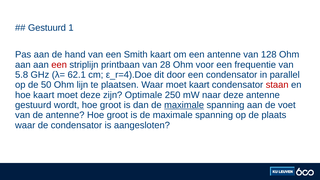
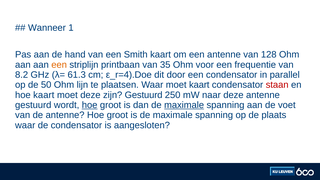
Gestuurd at (47, 28): Gestuurd -> Wanneer
een at (59, 65) colour: red -> orange
28: 28 -> 35
5.8: 5.8 -> 8.2
62.1: 62.1 -> 61.3
zijn Optimale: Optimale -> Gestuurd
hoe at (90, 105) underline: none -> present
